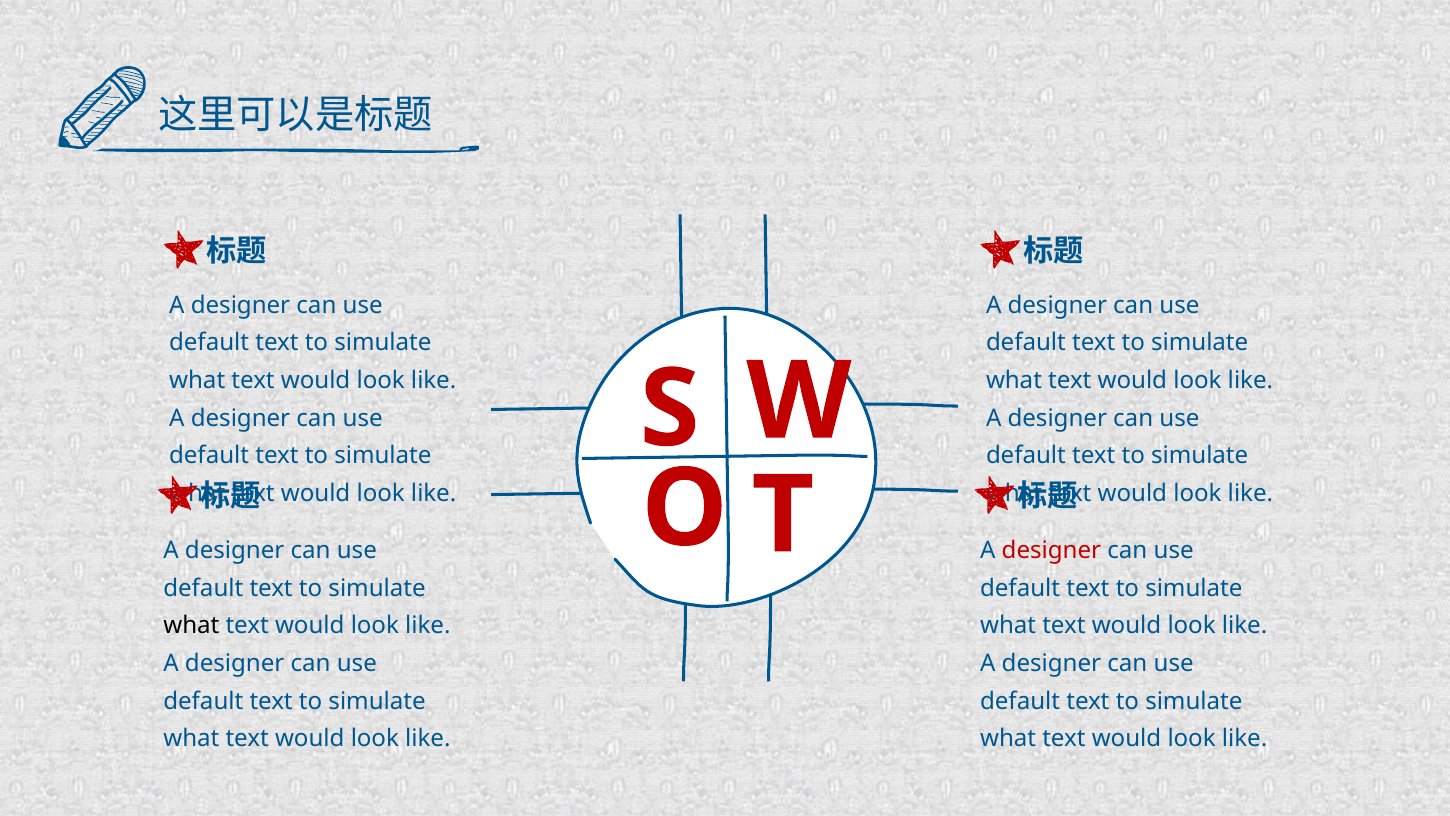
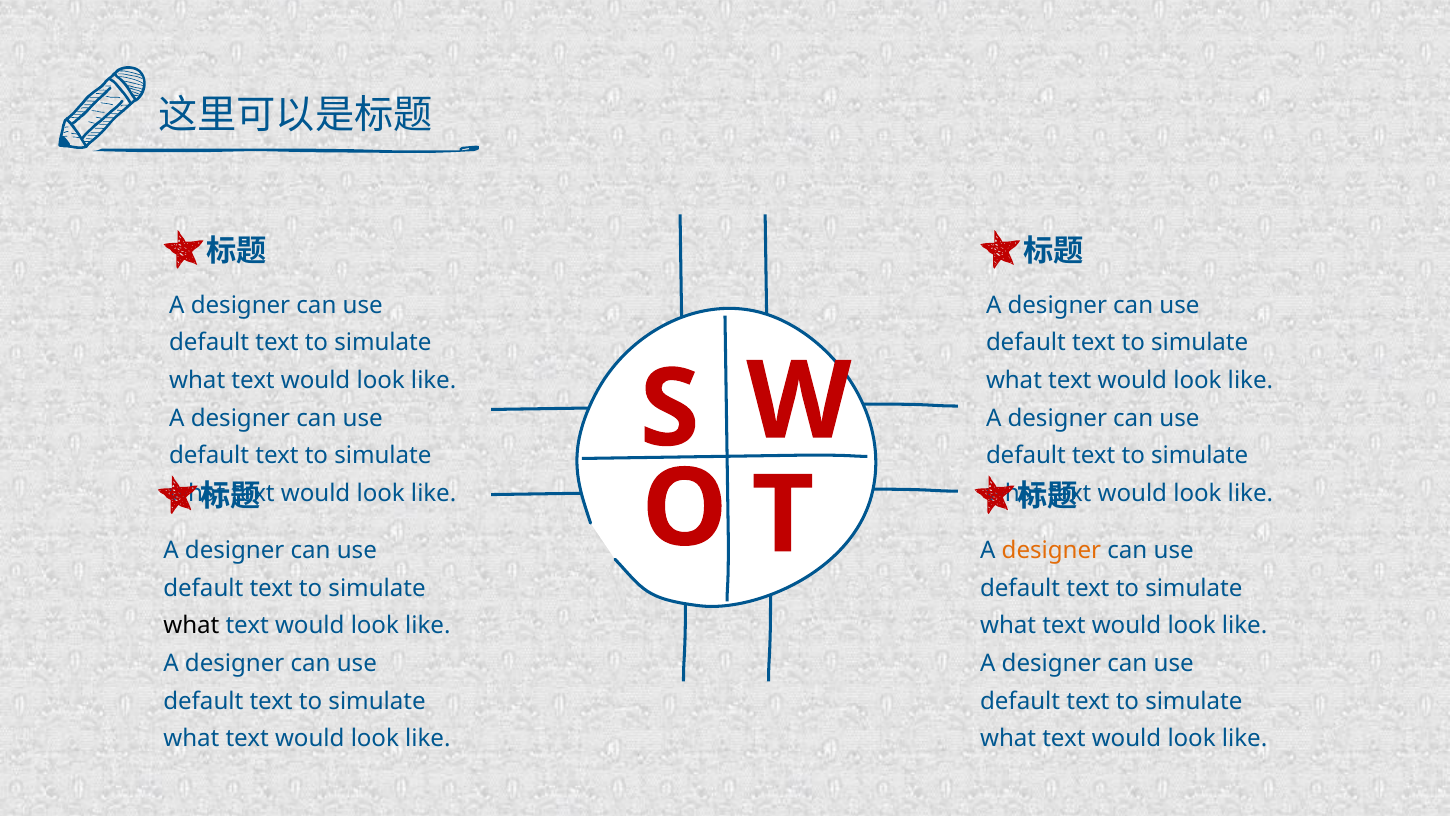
designer at (1051, 550) colour: red -> orange
